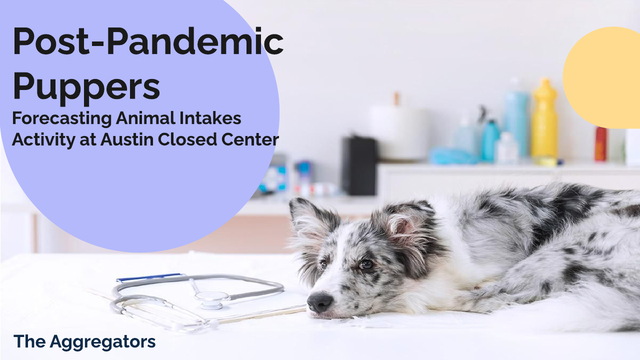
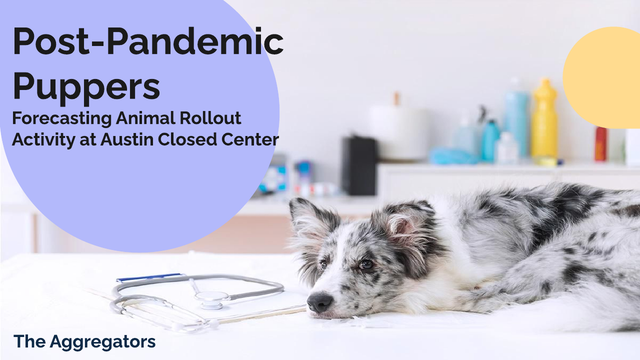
Intakes: Intakes -> Rollout
